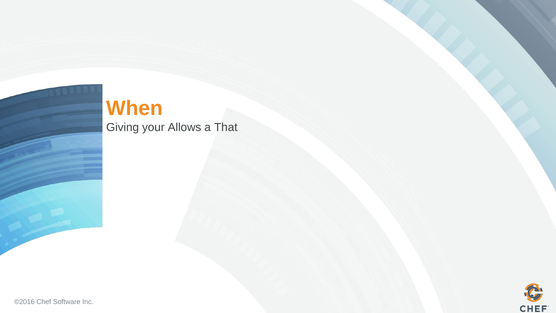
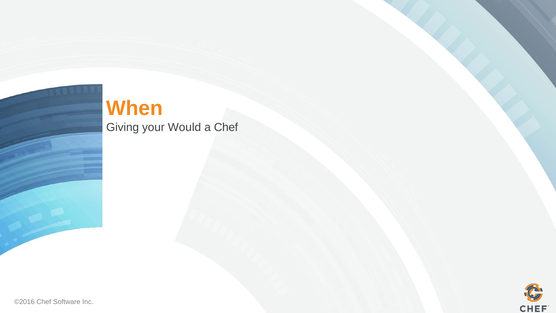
Allows: Allows -> Would
a That: That -> Chef
